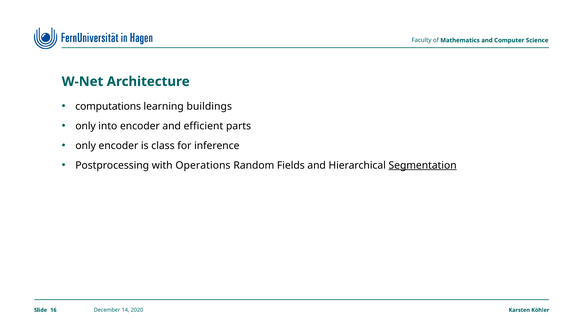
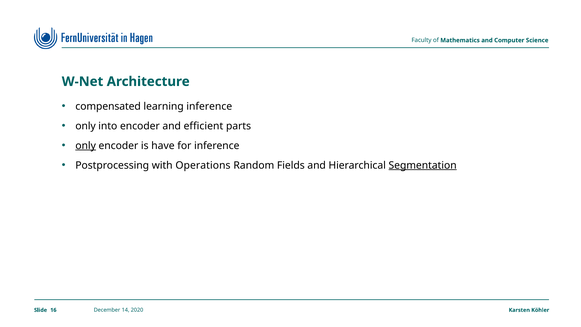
computations: computations -> compensated
learning buildings: buildings -> inference
only at (86, 146) underline: none -> present
class: class -> have
